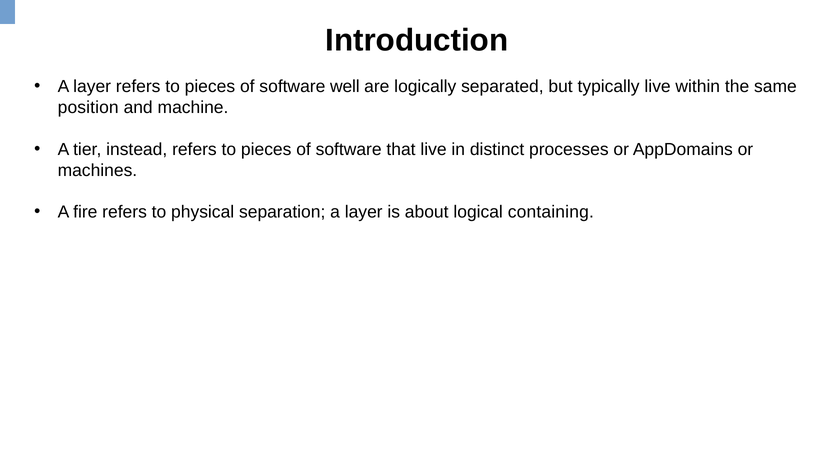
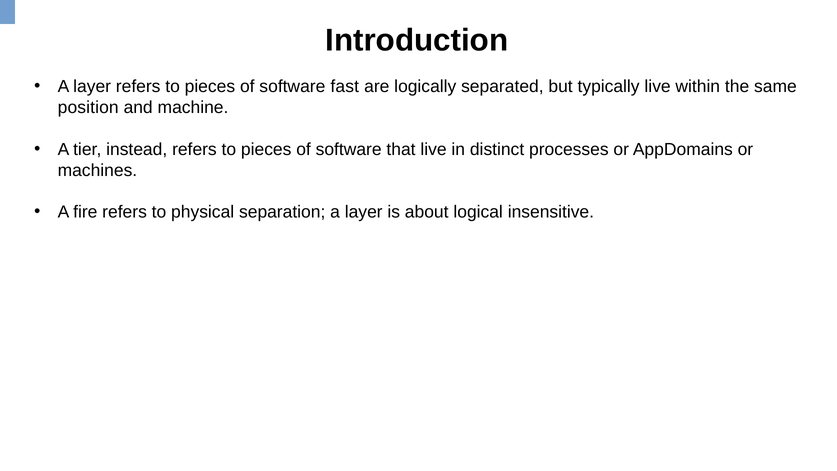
well: well -> fast
containing: containing -> insensitive
